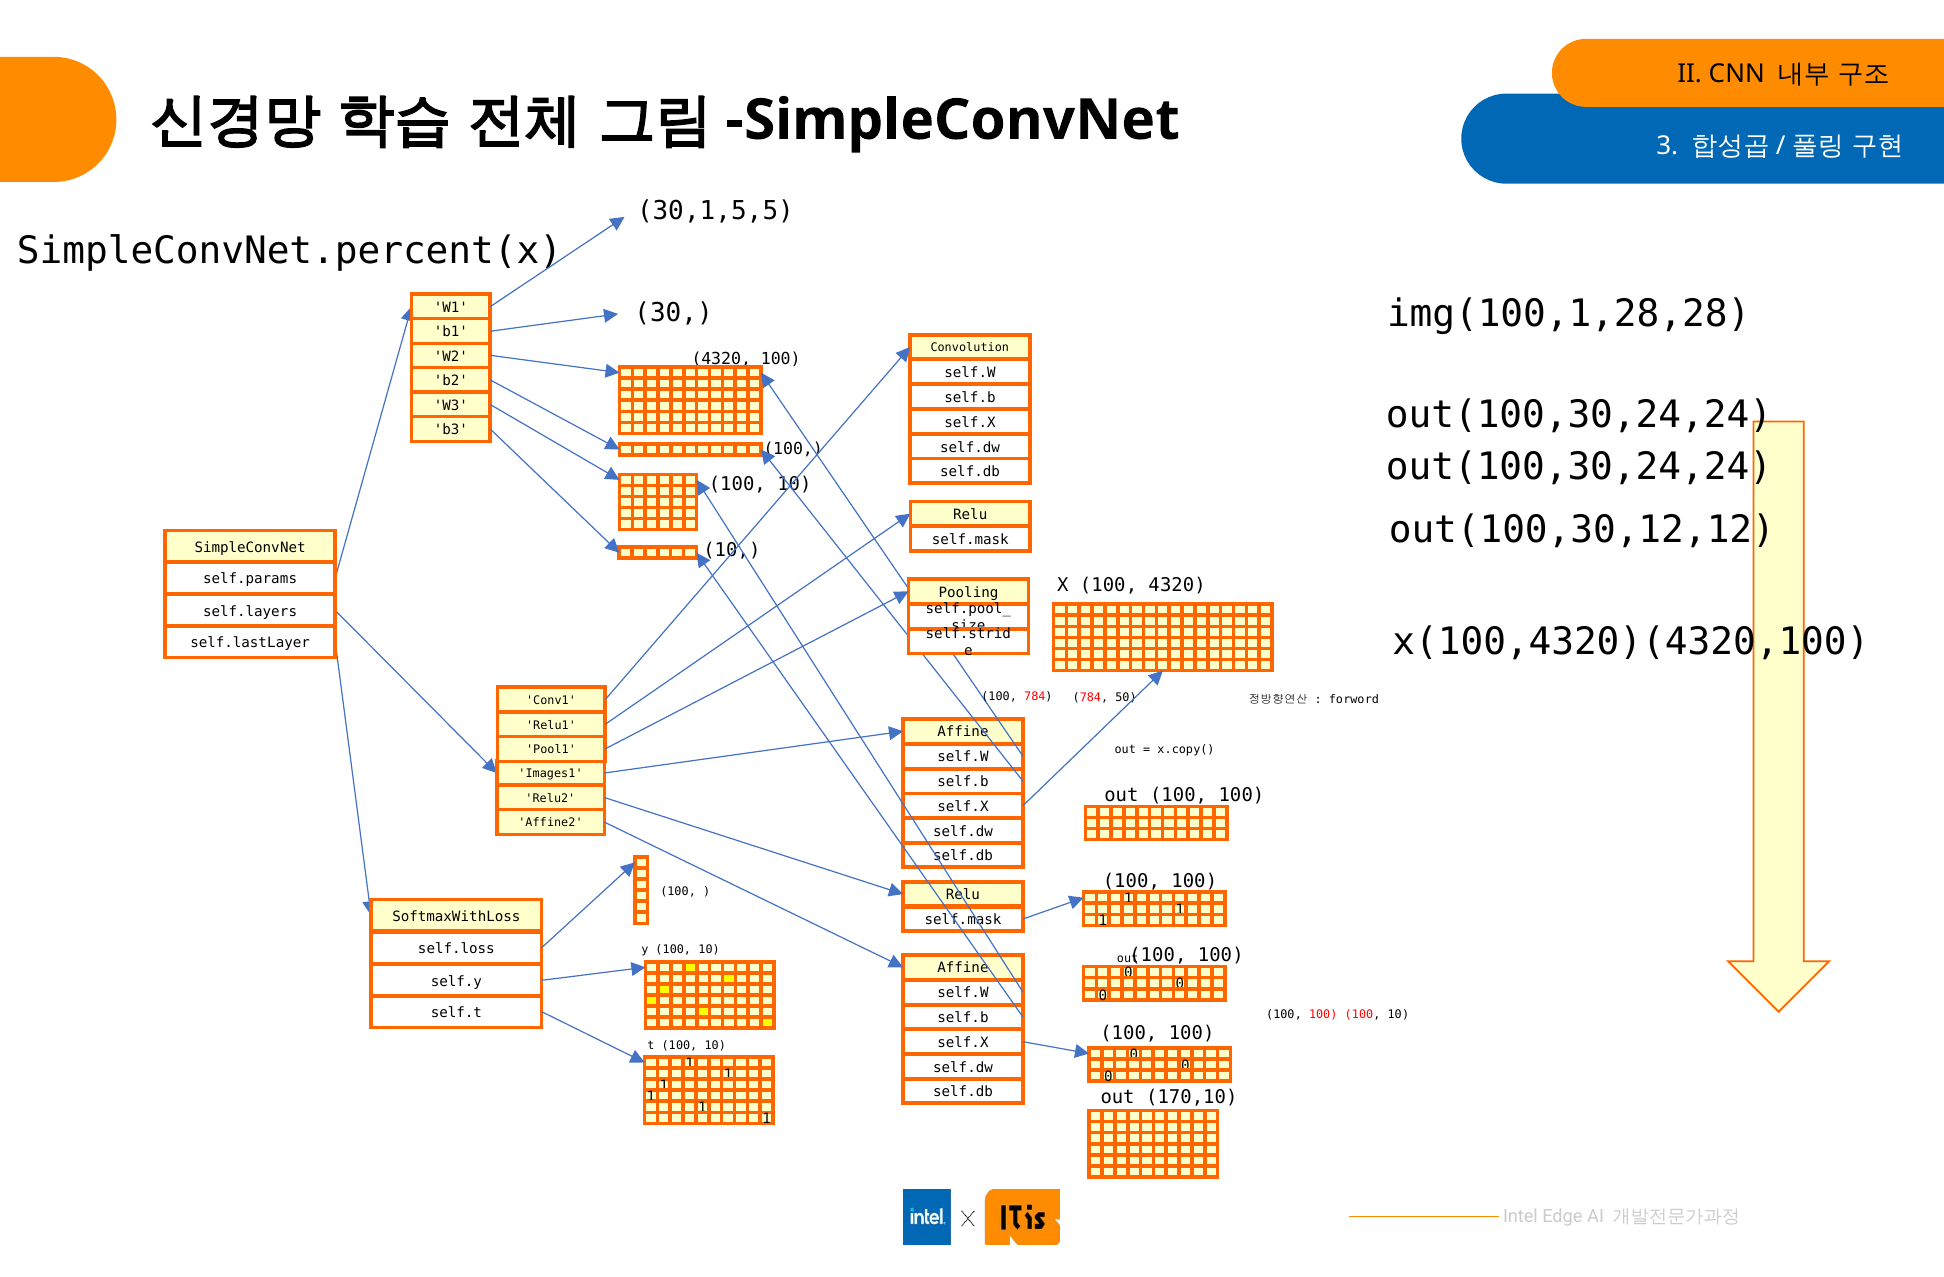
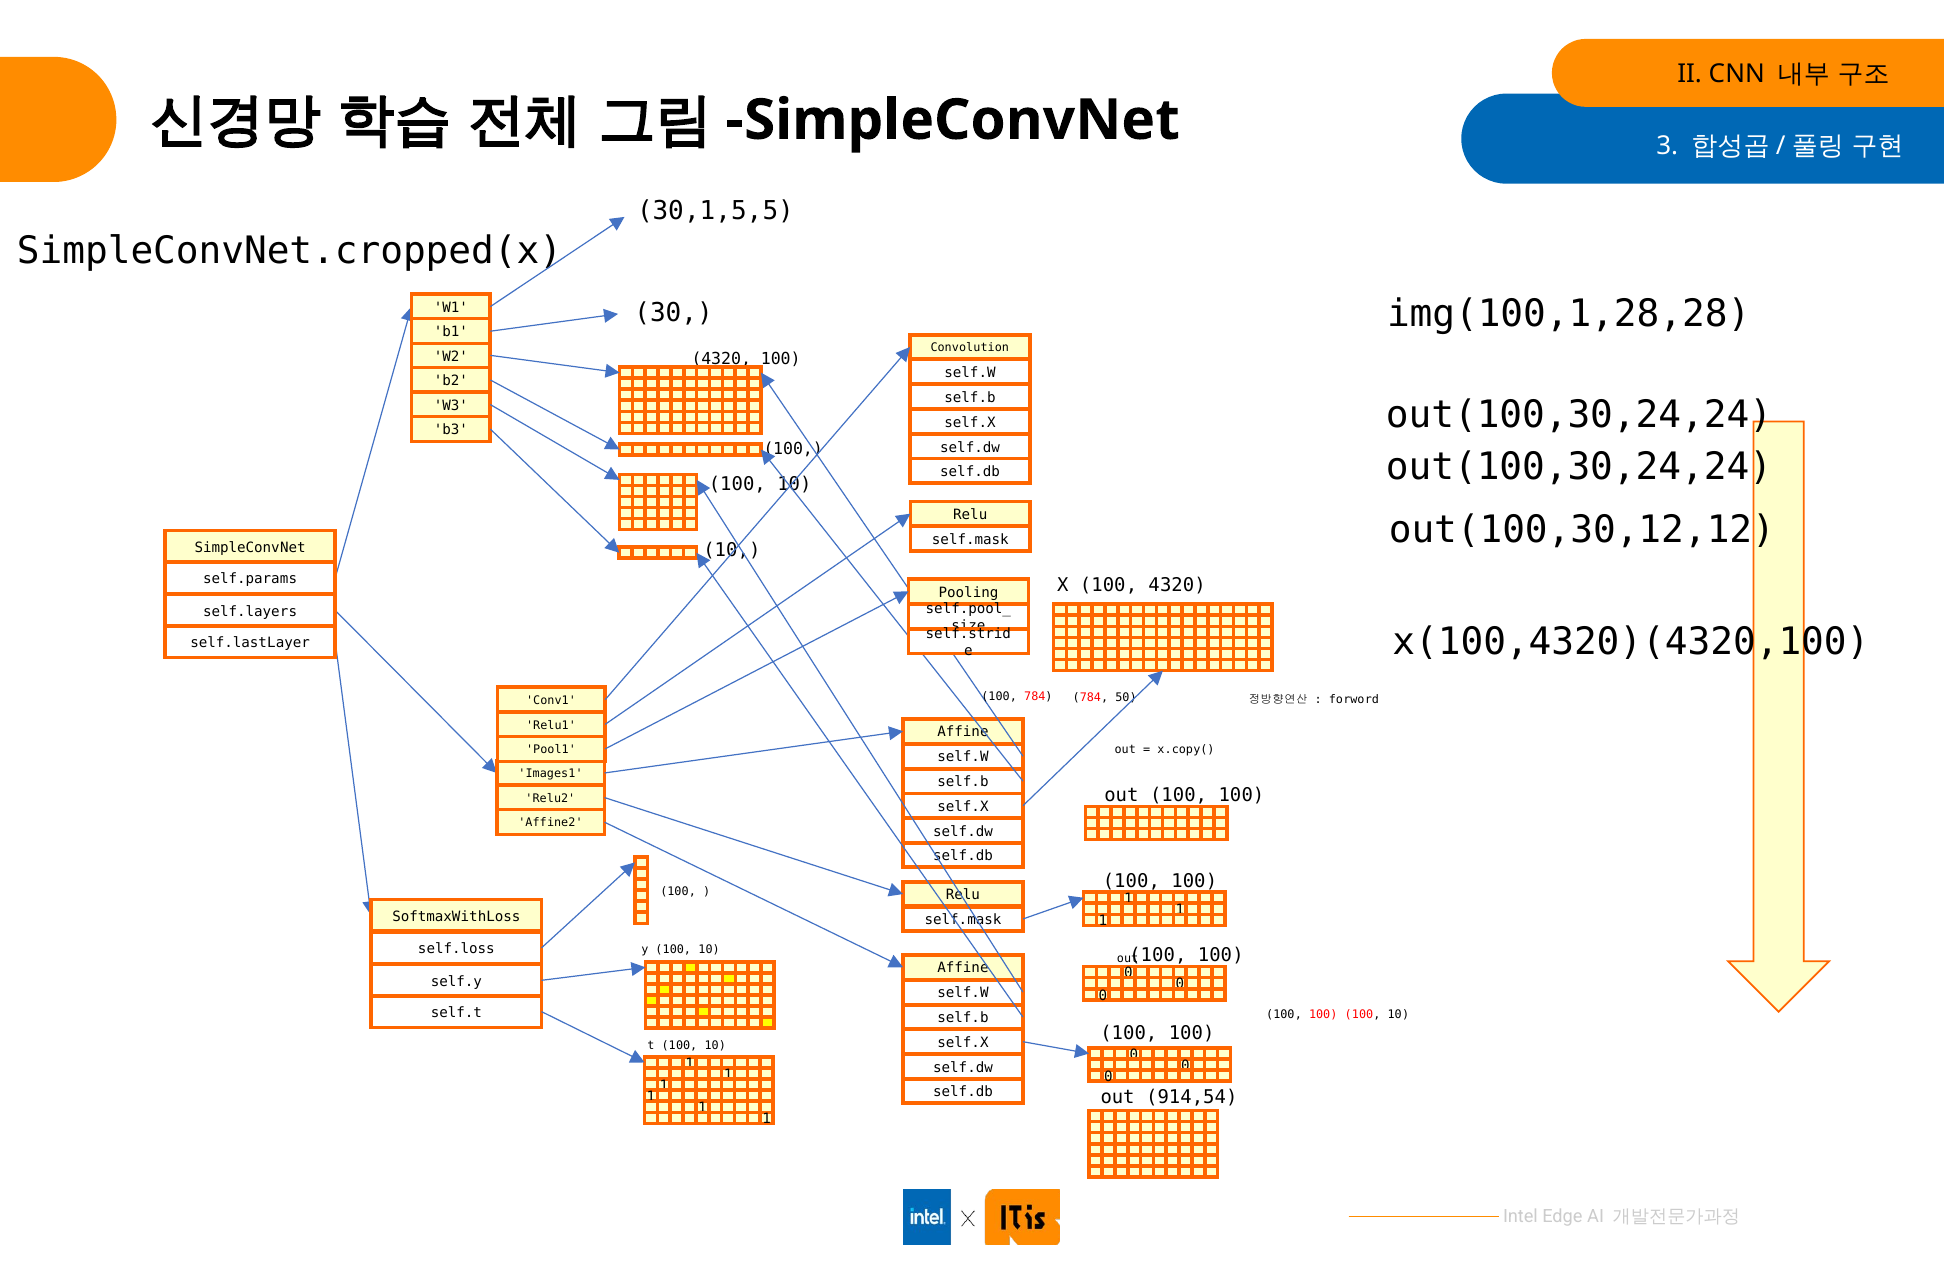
SimpleConvNet.percent(x: SimpleConvNet.percent(x -> SimpleConvNet.cropped(x
170,10: 170,10 -> 914,54
